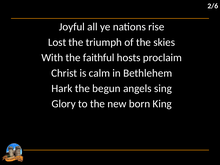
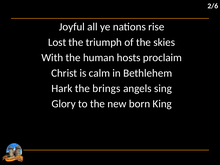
faithful: faithful -> human
begun: begun -> brings
